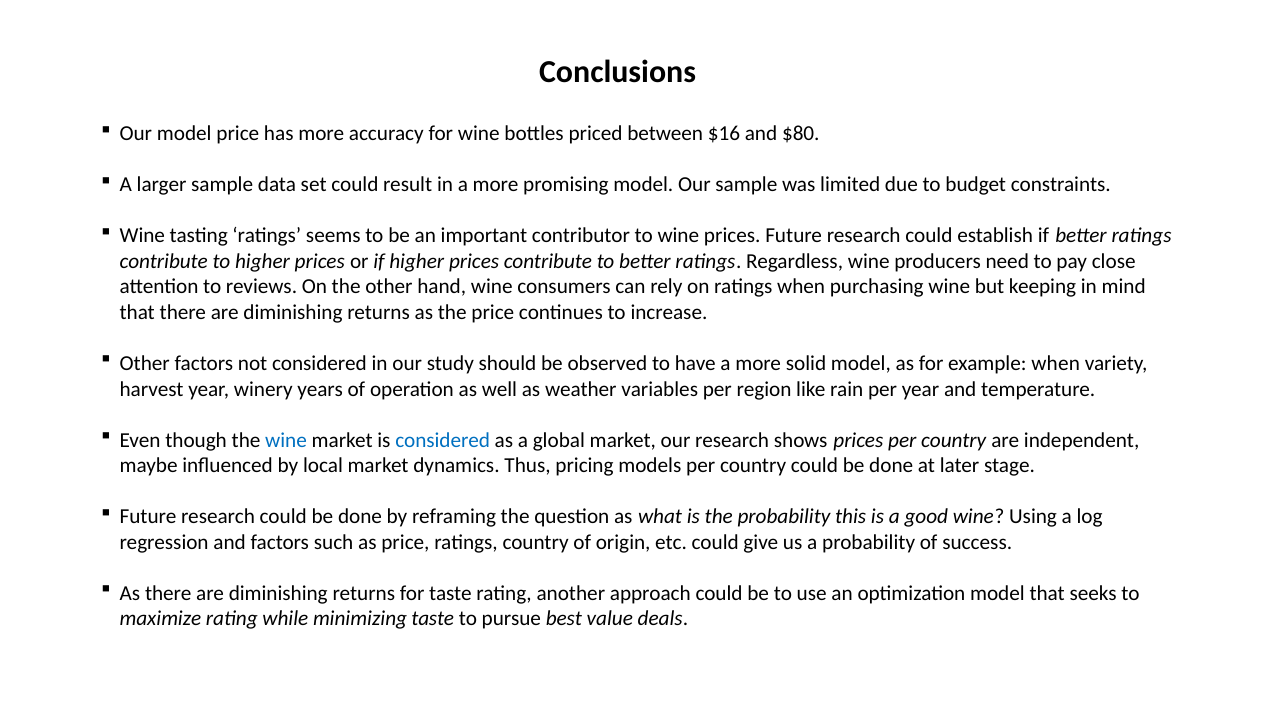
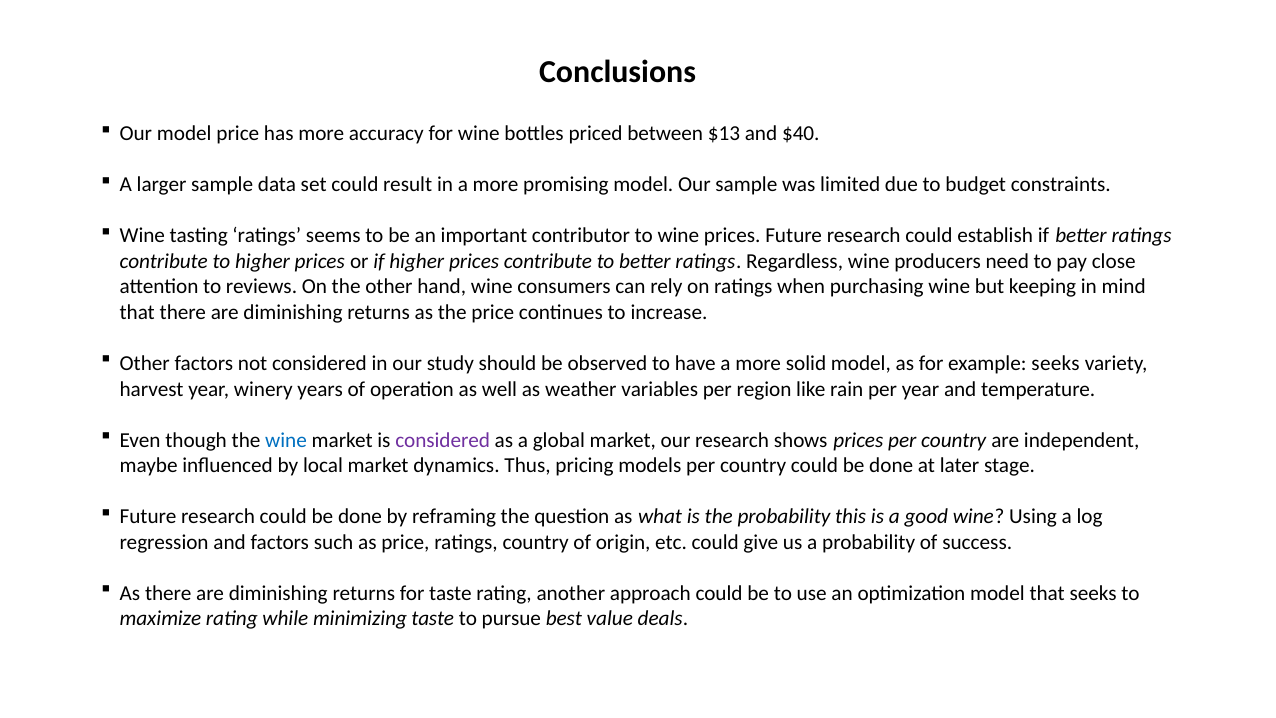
$16: $16 -> $13
$80: $80 -> $40
example when: when -> seeks
considered at (443, 440) colour: blue -> purple
